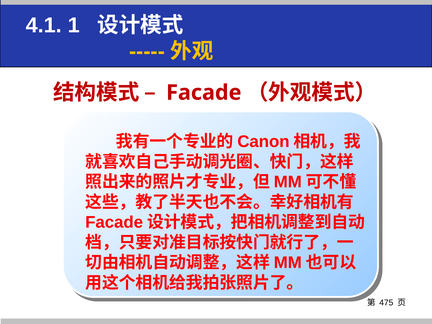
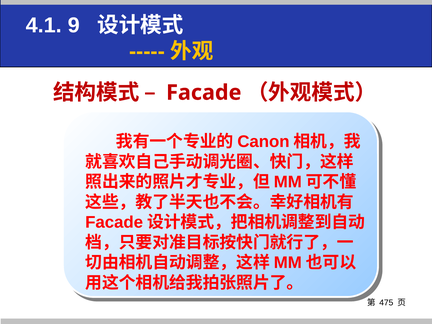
1: 1 -> 9
